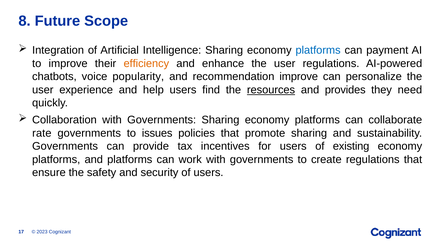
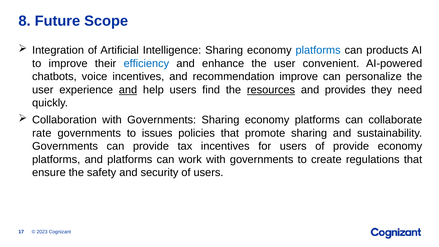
payment: payment -> products
efficiency colour: orange -> blue
user regulations: regulations -> convenient
voice popularity: popularity -> incentives
and at (128, 90) underline: none -> present
of existing: existing -> provide
